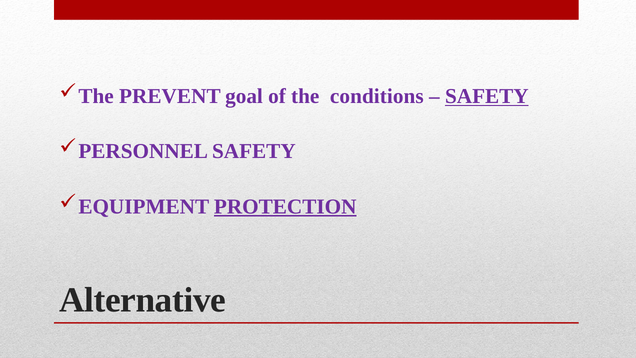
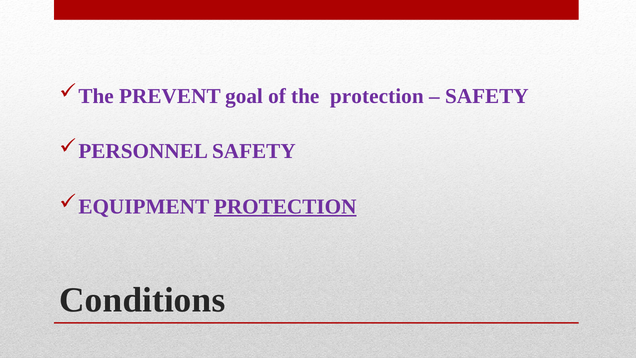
the conditions: conditions -> protection
SAFETY at (487, 96) underline: present -> none
Alternative: Alternative -> Conditions
